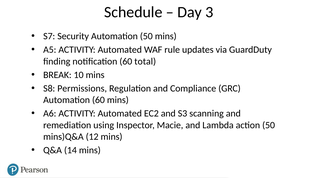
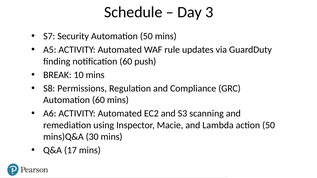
total: total -> push
12: 12 -> 30
14: 14 -> 17
